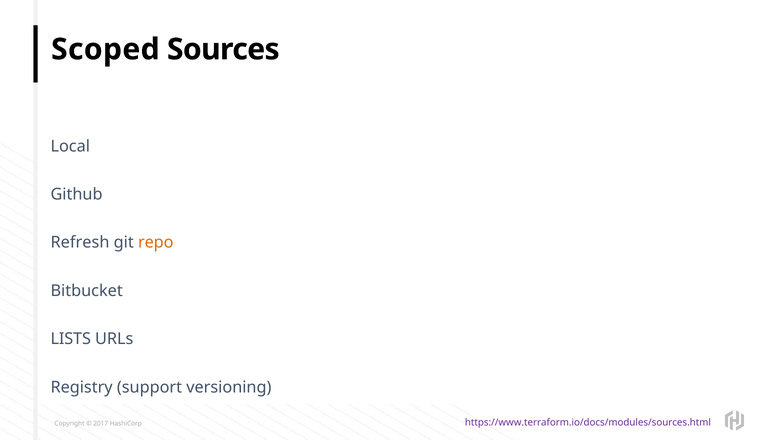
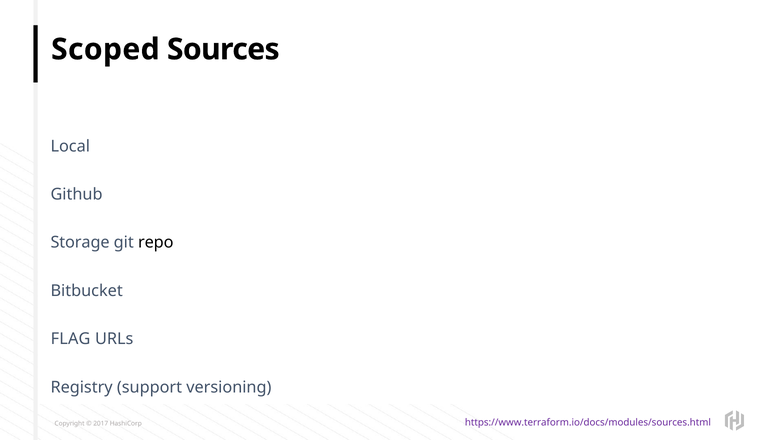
Refresh: Refresh -> Storage
repo colour: orange -> black
LISTS: LISTS -> FLAG
